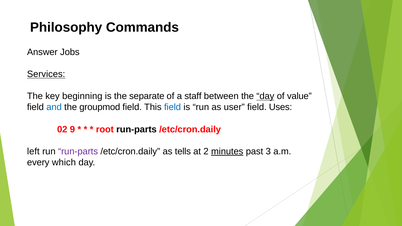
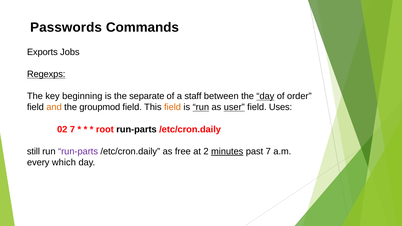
Philosophy: Philosophy -> Passwords
Answer: Answer -> Exports
Services: Services -> Regexps
value: value -> order
and colour: blue -> orange
field at (173, 107) colour: blue -> orange
run at (201, 107) underline: none -> present
user underline: none -> present
02 9: 9 -> 7
left: left -> still
tells: tells -> free
past 3: 3 -> 7
